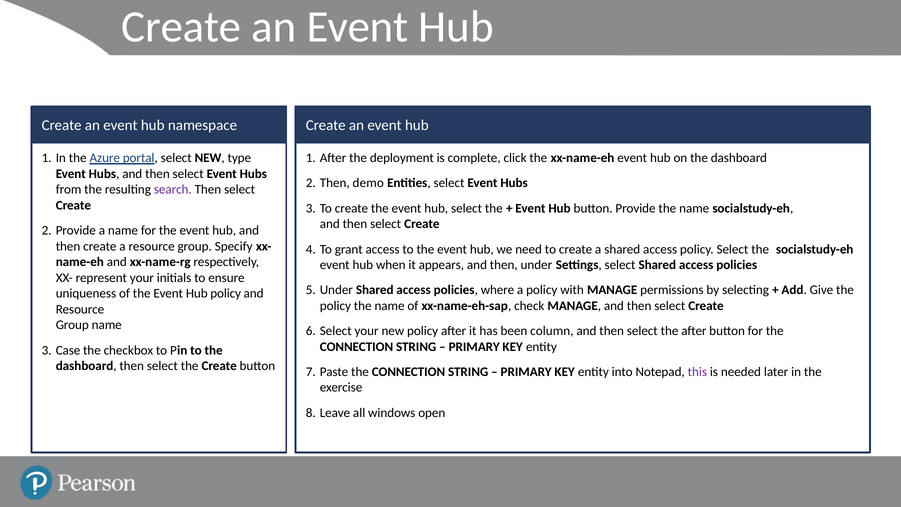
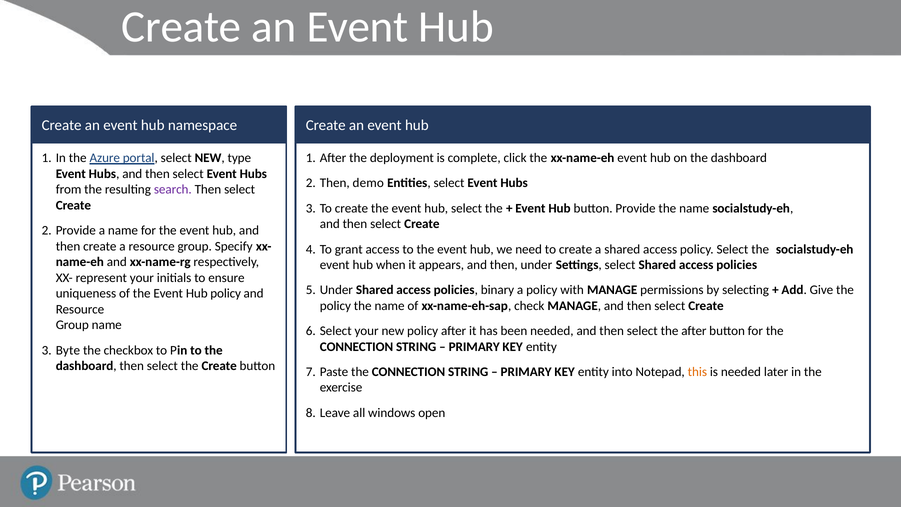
where: where -> binary
been column: column -> needed
Case: Case -> Byte
this colour: purple -> orange
